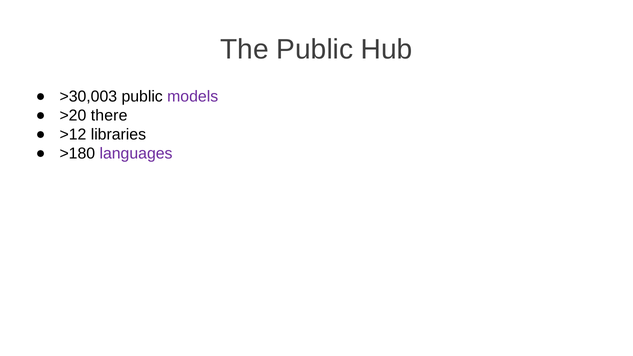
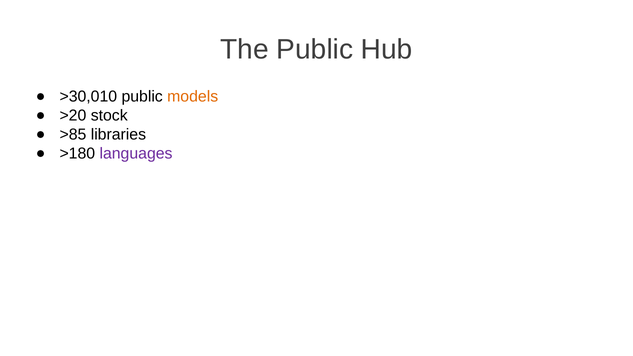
>30,003: >30,003 -> >30,010
models colour: purple -> orange
there: there -> stock
>12: >12 -> >85
